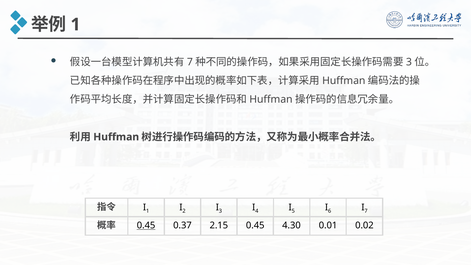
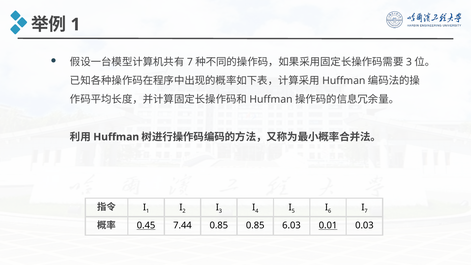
0.37: 0.37 -> 7.44
2.15 at (219, 225): 2.15 -> 0.85
0.45 at (255, 225): 0.45 -> 0.85
4.30: 4.30 -> 6.03
0.01 underline: none -> present
0.02: 0.02 -> 0.03
